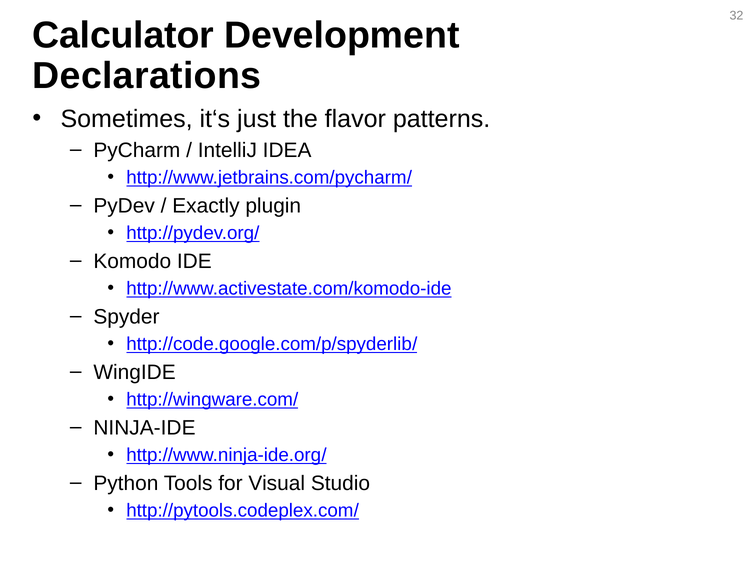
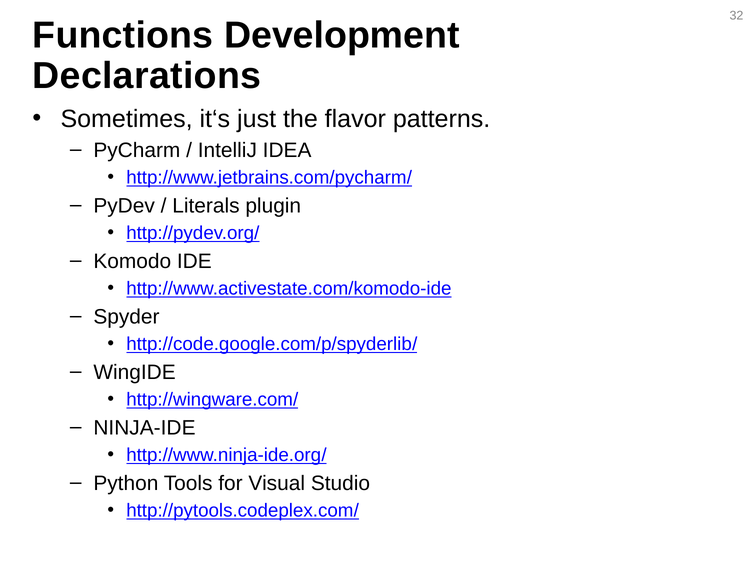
Calculator: Calculator -> Functions
Exactly: Exactly -> Literals
